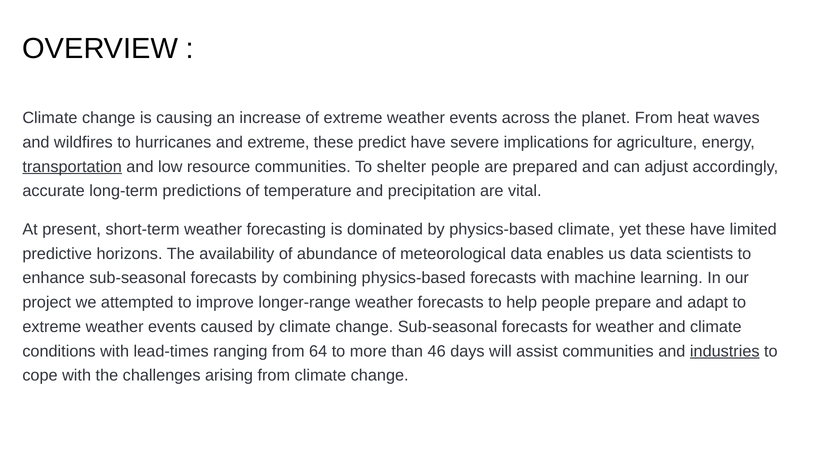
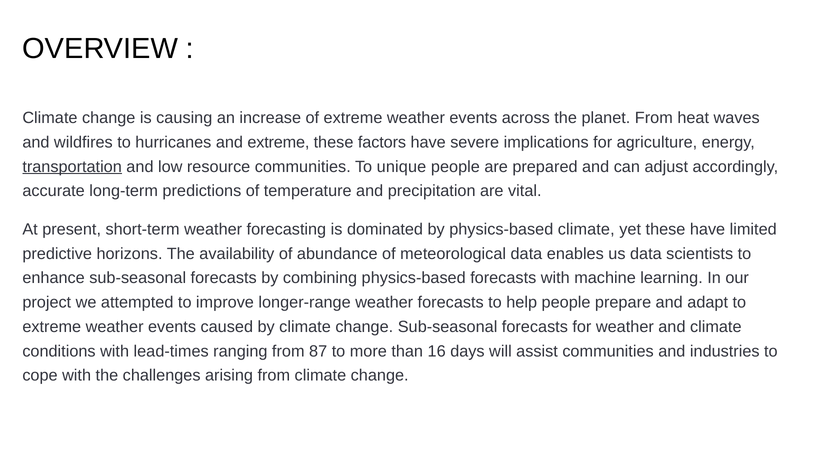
predict: predict -> factors
shelter: shelter -> unique
64: 64 -> 87
46: 46 -> 16
industries underline: present -> none
